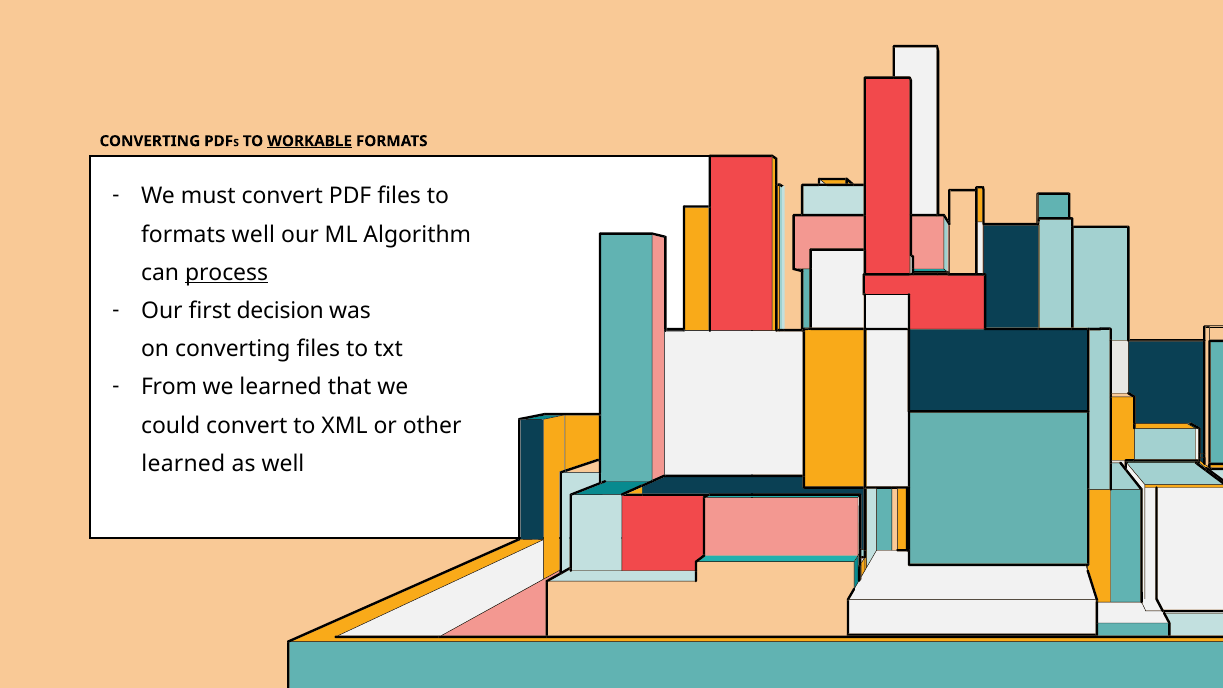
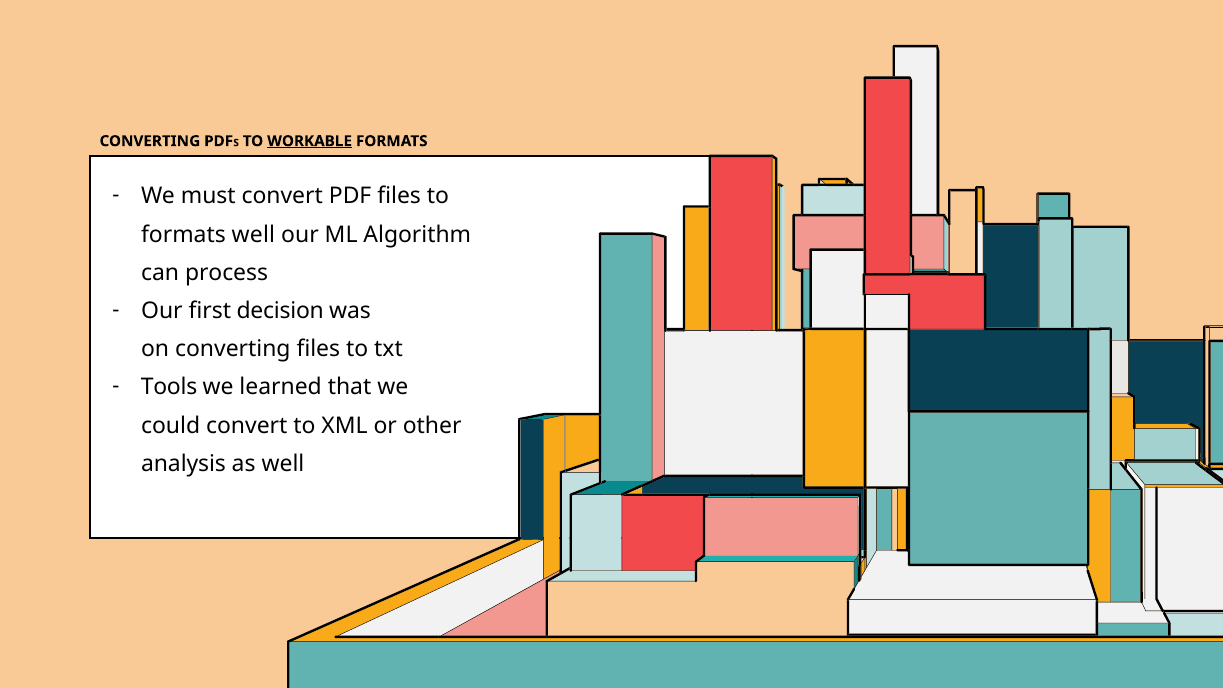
process underline: present -> none
From: From -> Tools
learned at (183, 464): learned -> analysis
